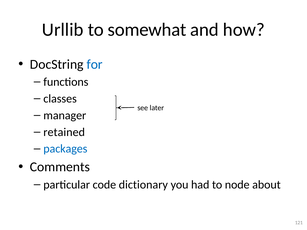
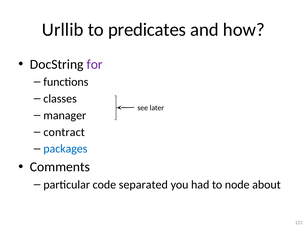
somewhat: somewhat -> predicates
for colour: blue -> purple
retained: retained -> contract
dictionary: dictionary -> separated
